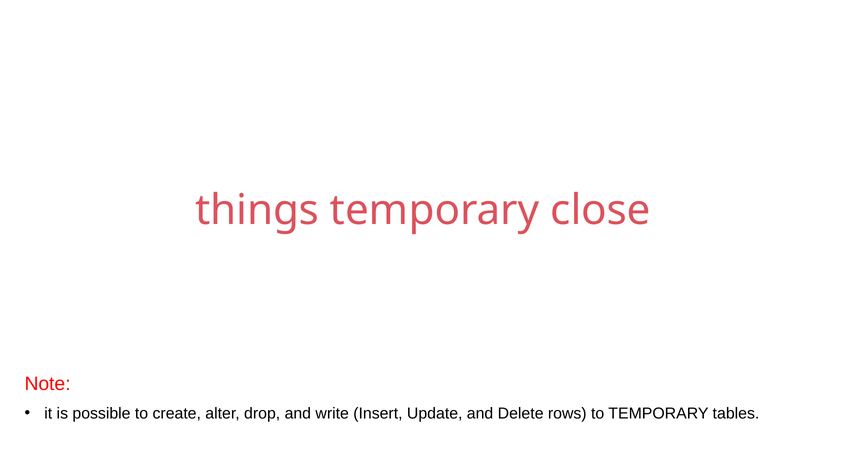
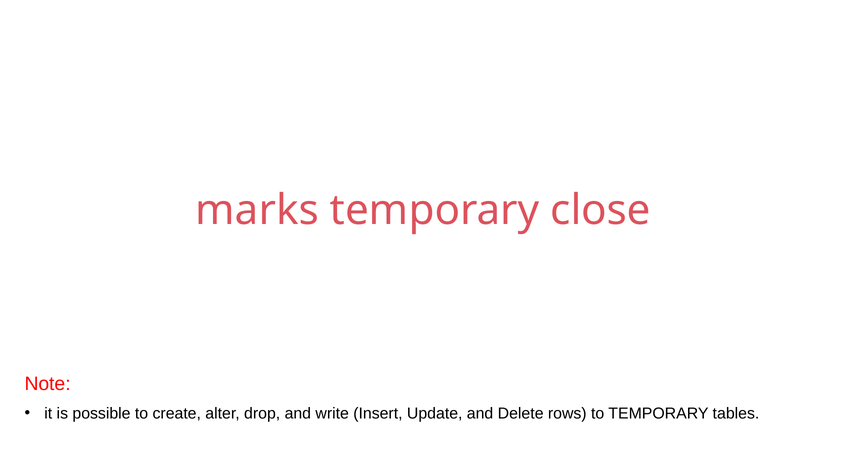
things: things -> marks
